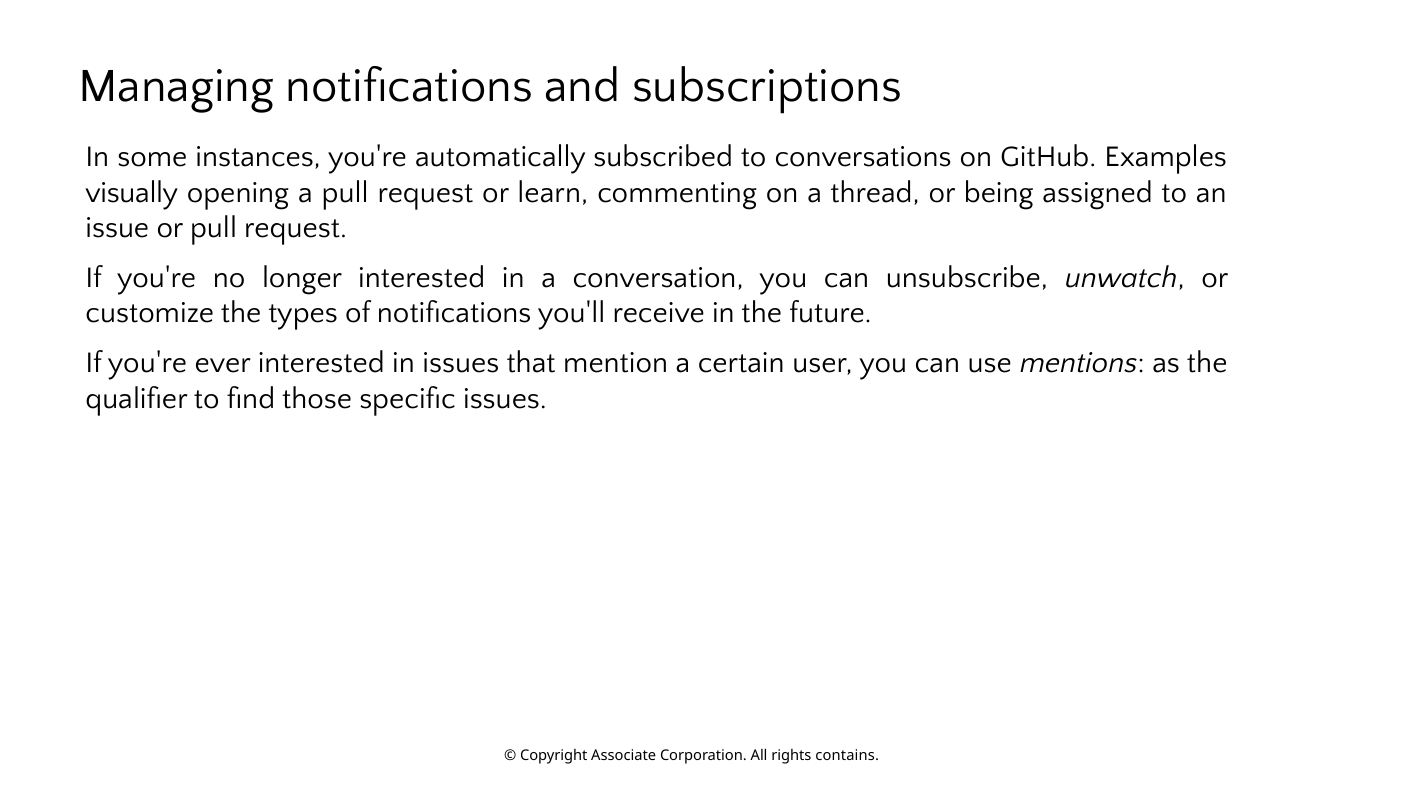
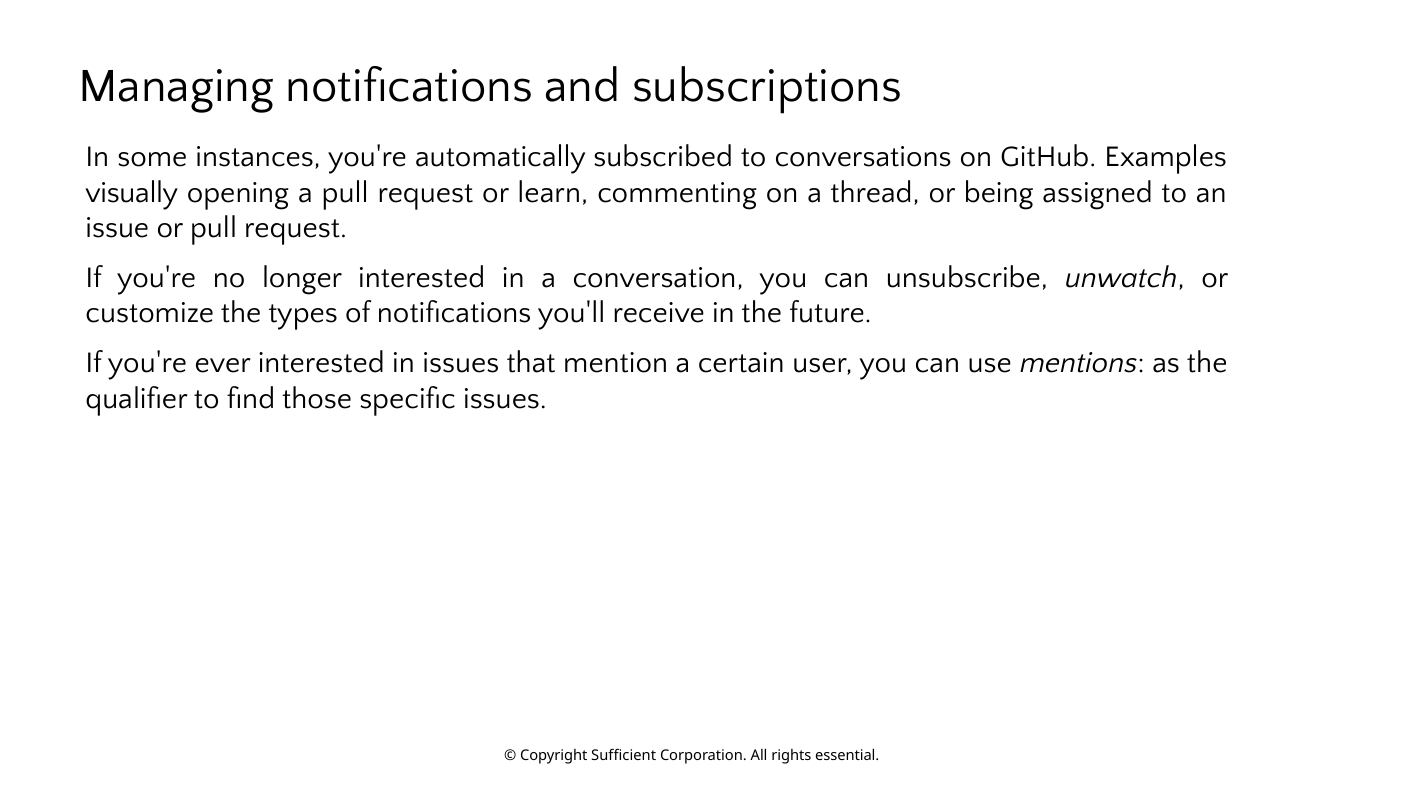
Associate: Associate -> Sufficient
contains: contains -> essential
